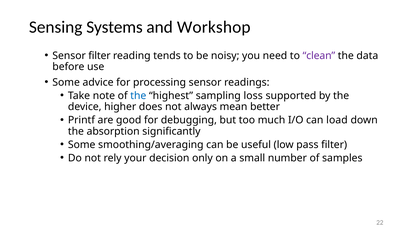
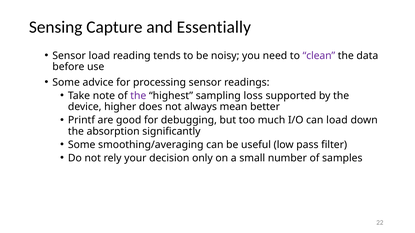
Systems: Systems -> Capture
Workshop: Workshop -> Essentially
Sensor filter: filter -> load
the at (138, 96) colour: blue -> purple
